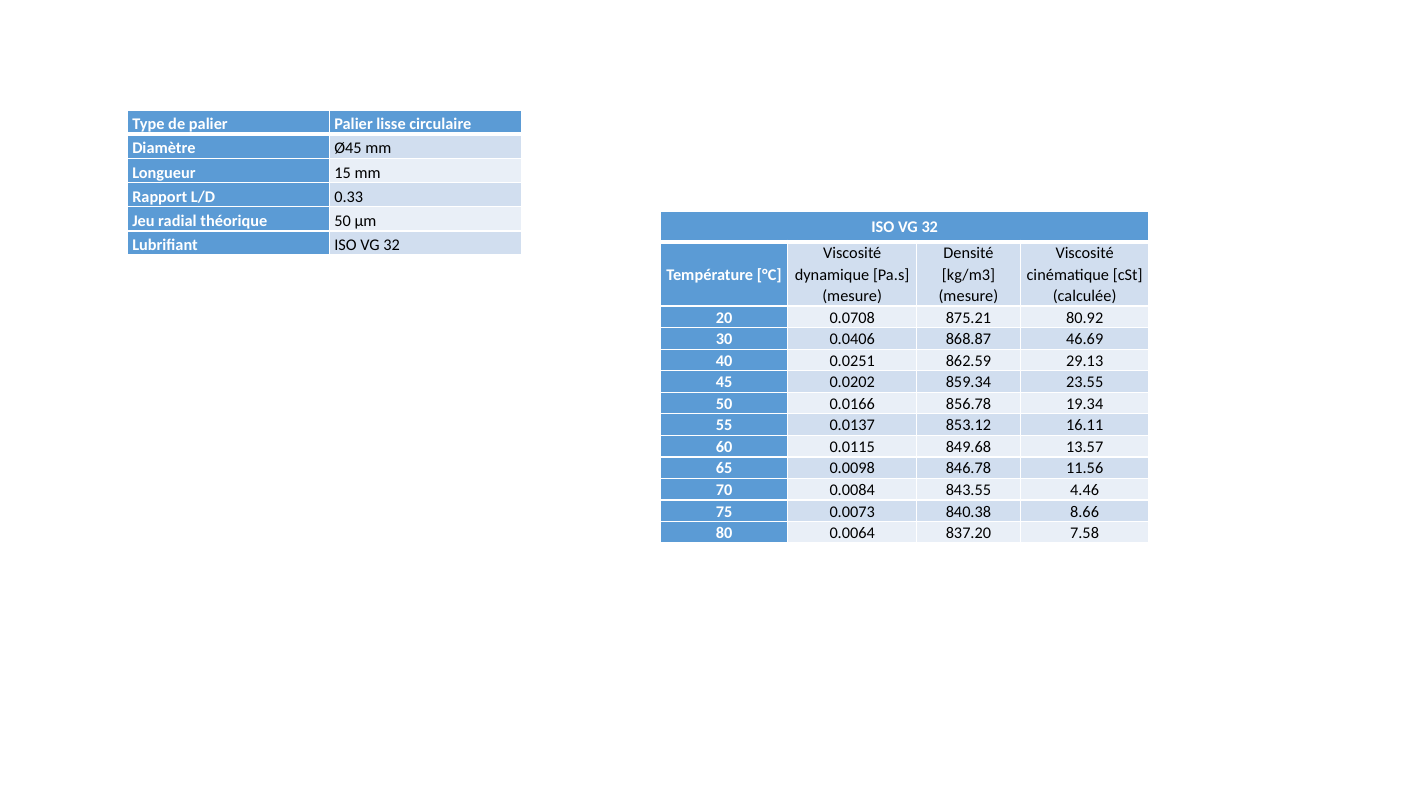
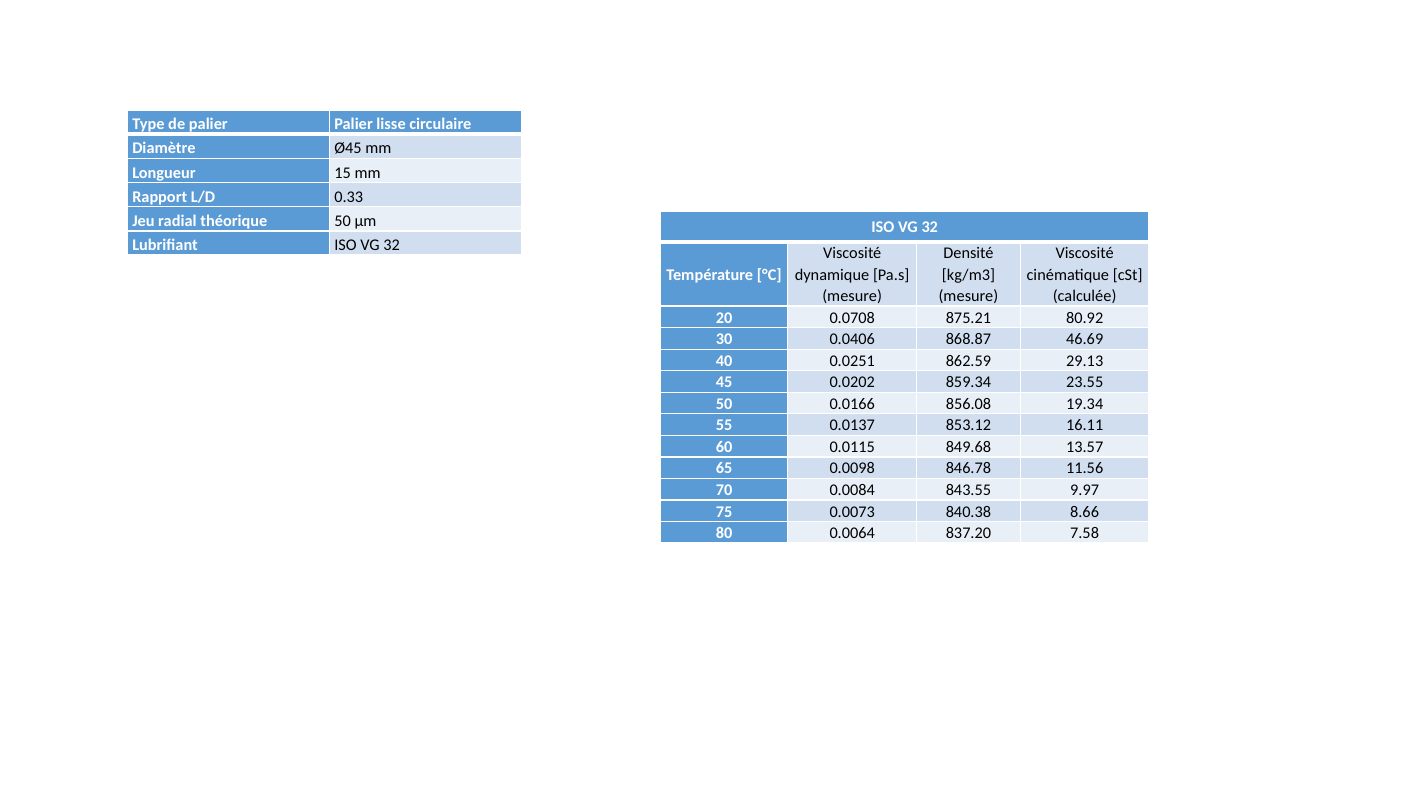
856.78: 856.78 -> 856.08
4.46: 4.46 -> 9.97
